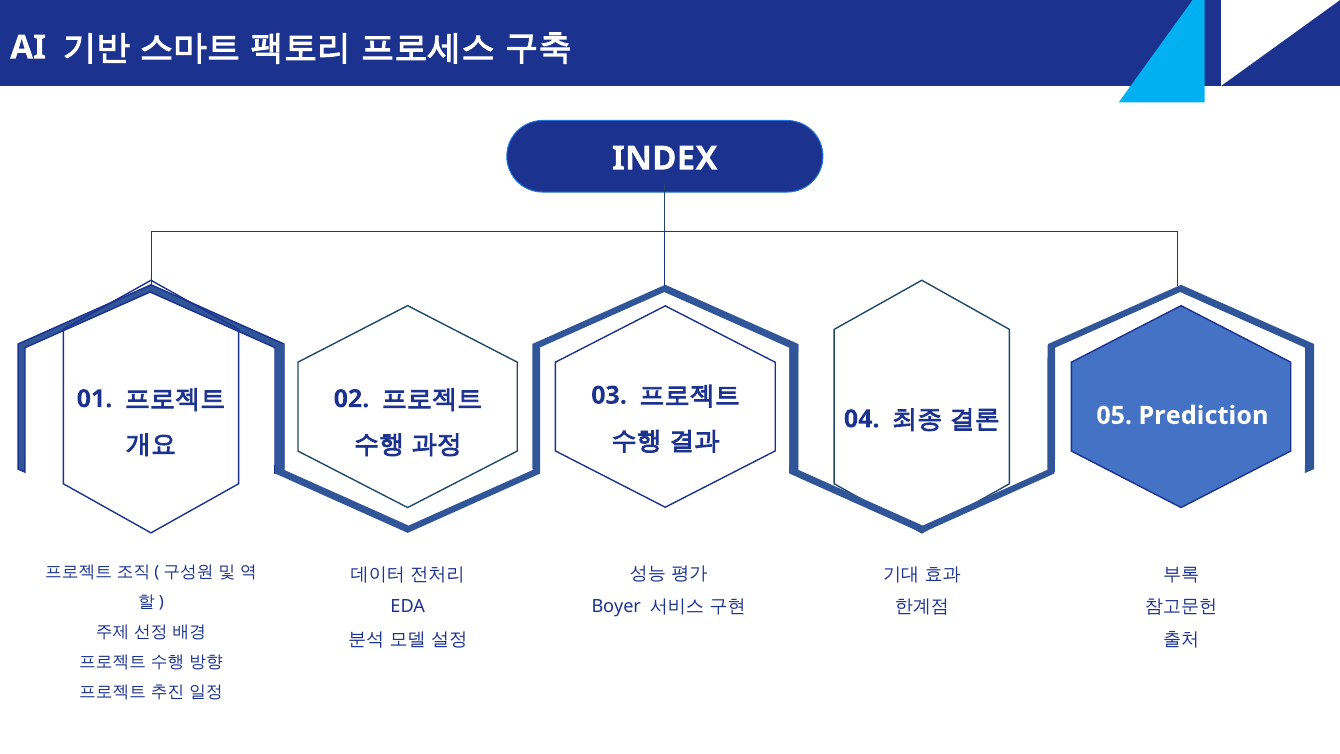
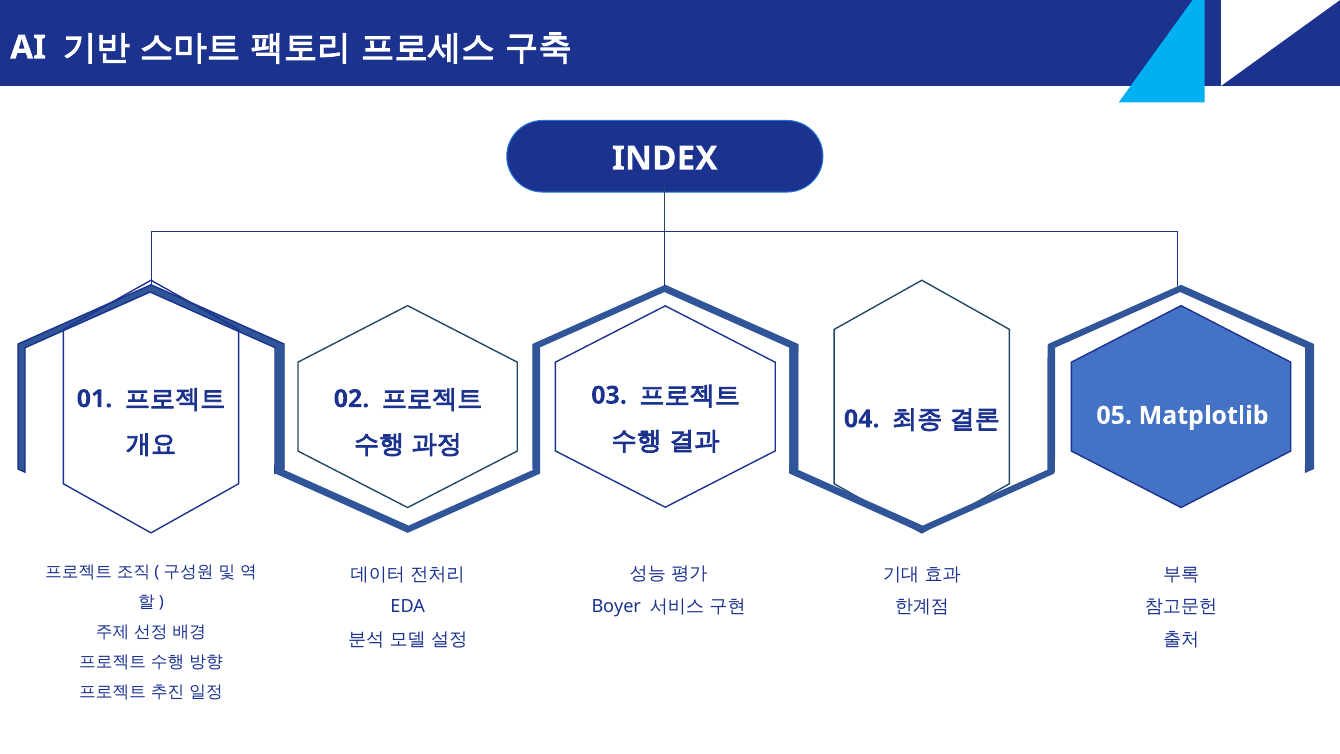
Prediction: Prediction -> Matplotlib
